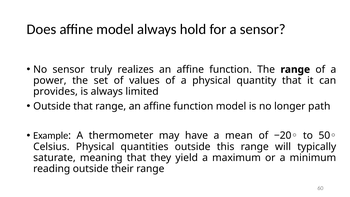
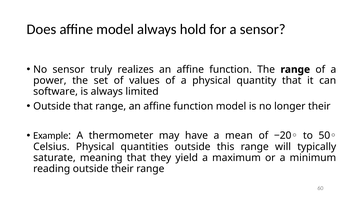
provides: provides -> software
longer path: path -> their
